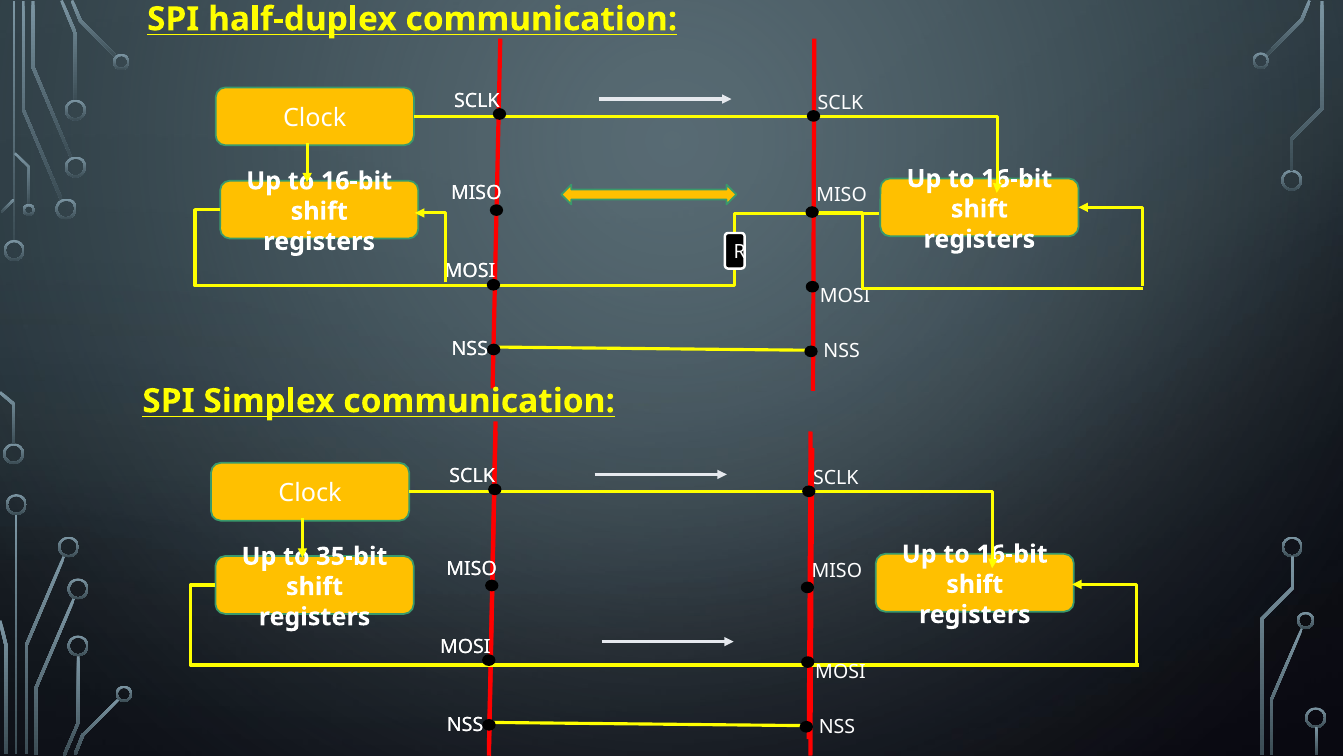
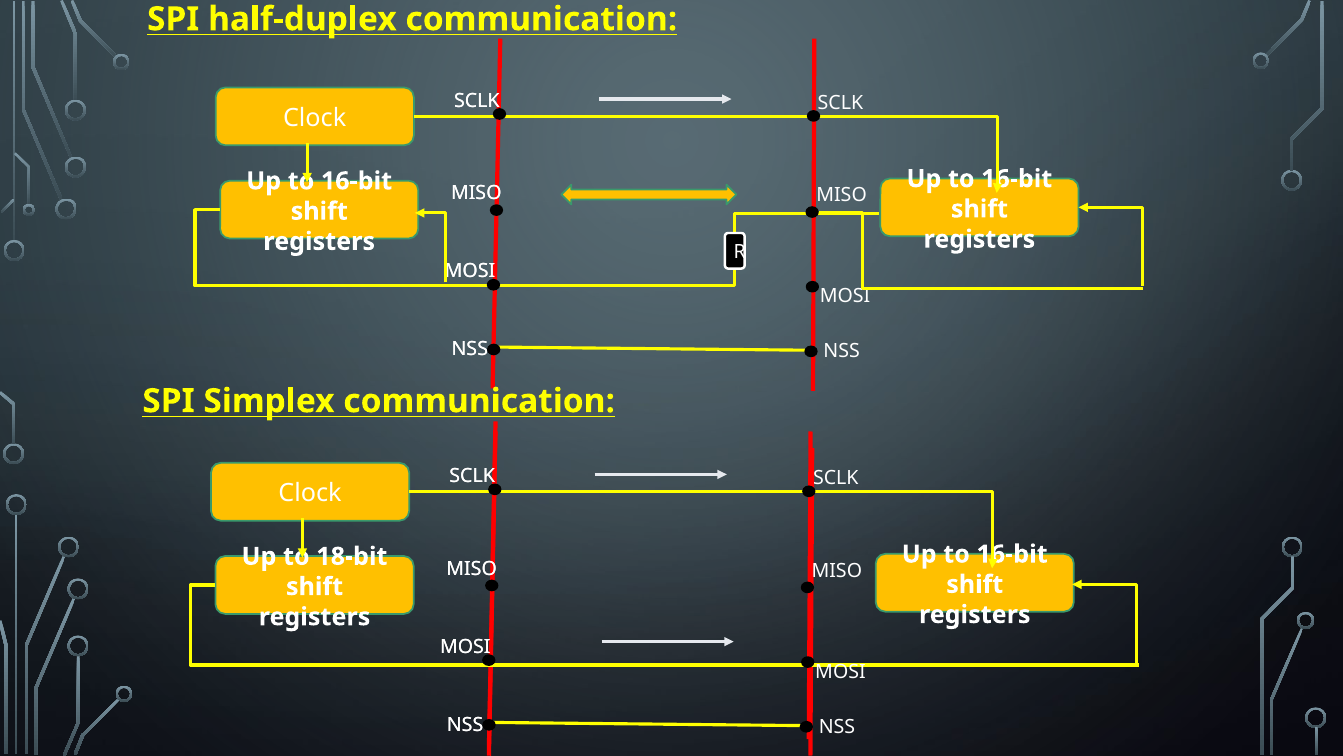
35-bit: 35-bit -> 18-bit
